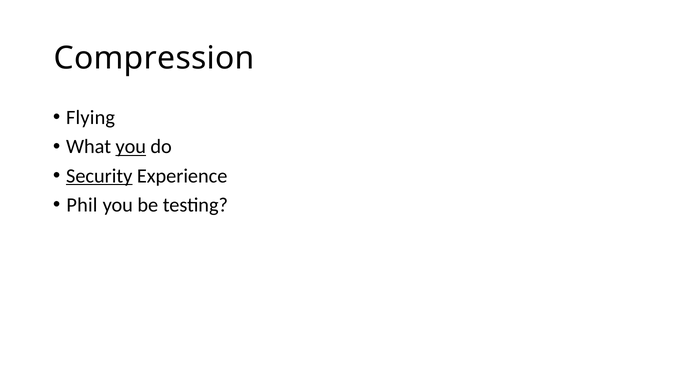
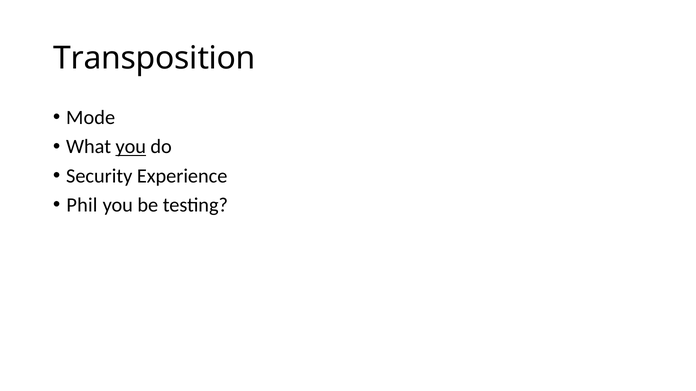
Compression: Compression -> Transposition
Flying: Flying -> Mode
Security underline: present -> none
